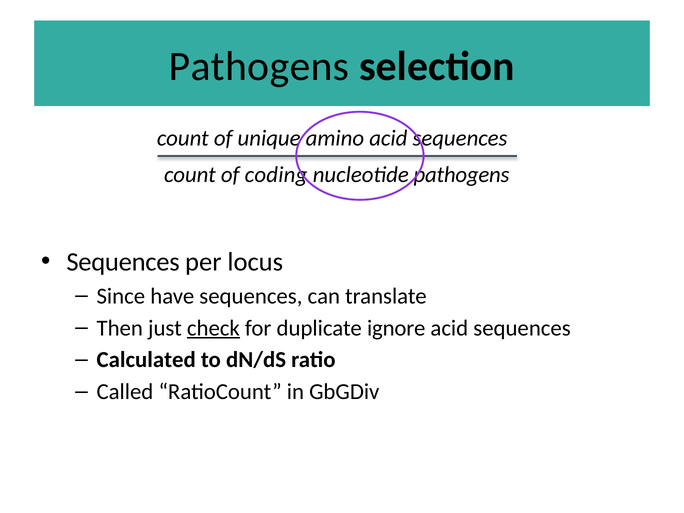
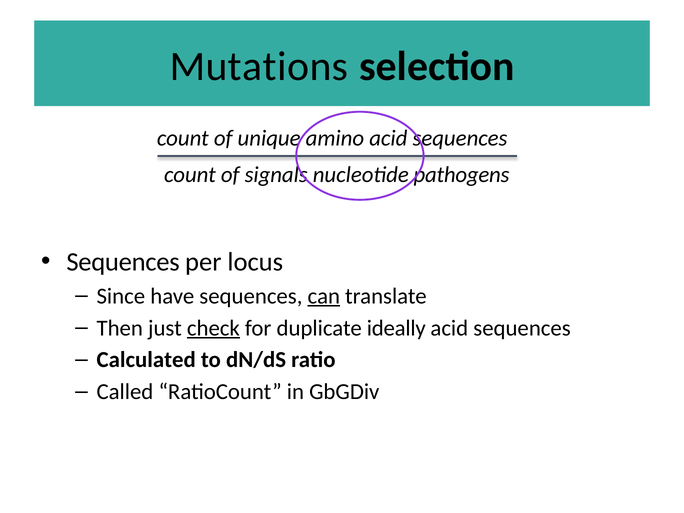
Pathogens at (259, 66): Pathogens -> Mutations
coding: coding -> signals
can underline: none -> present
ignore: ignore -> ideally
